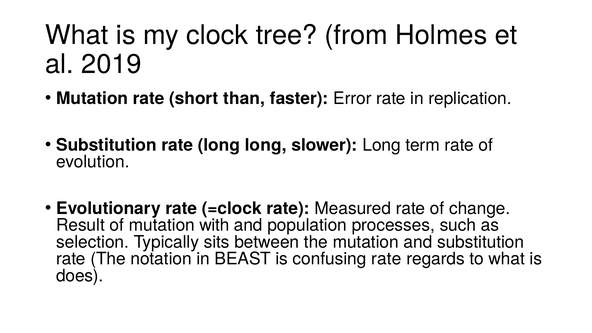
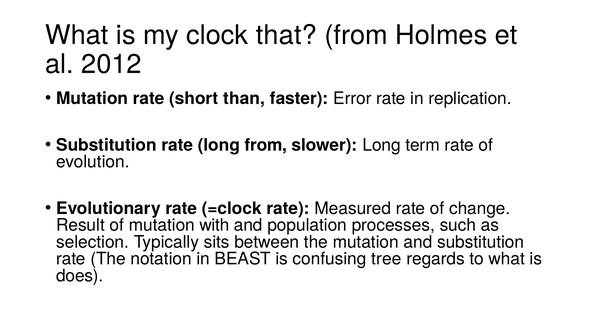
tree: tree -> that
2019: 2019 -> 2012
long long: long -> from
confusing rate: rate -> tree
